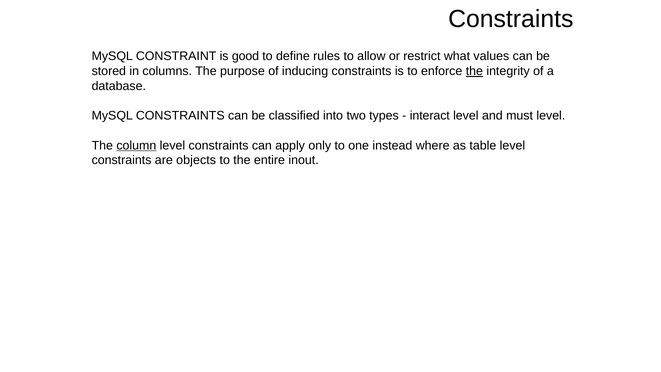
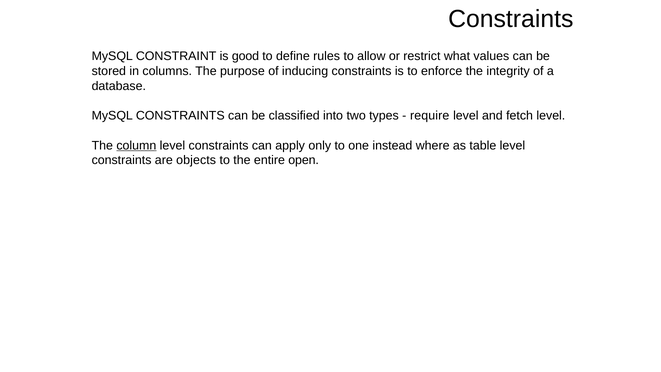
the at (474, 71) underline: present -> none
interact: interact -> require
must: must -> fetch
inout: inout -> open
